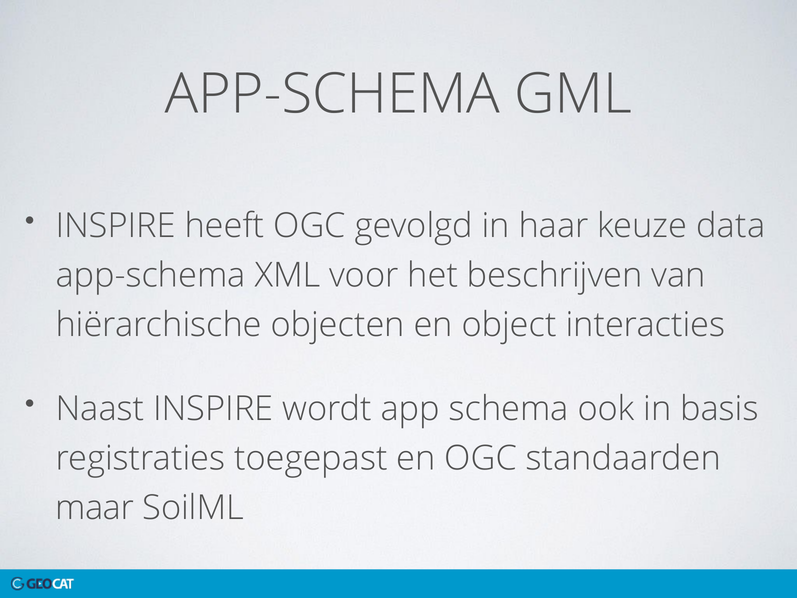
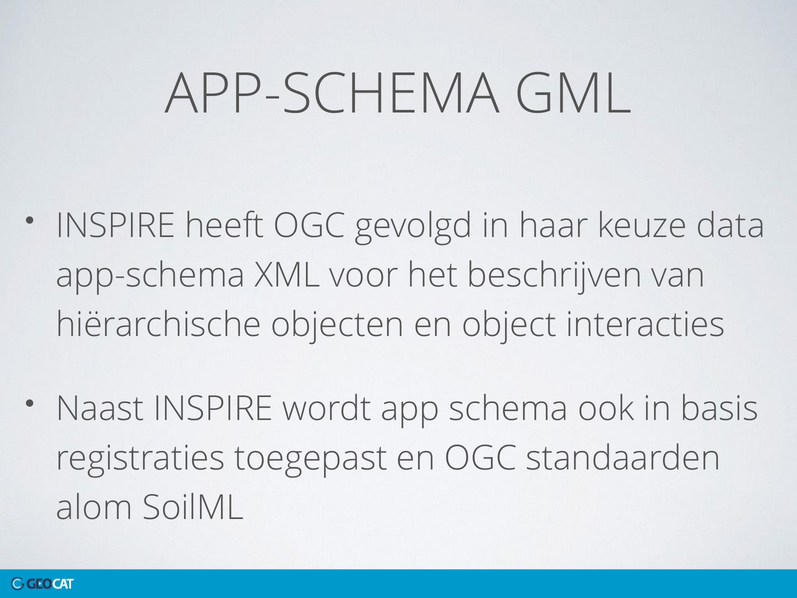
maar: maar -> alom
